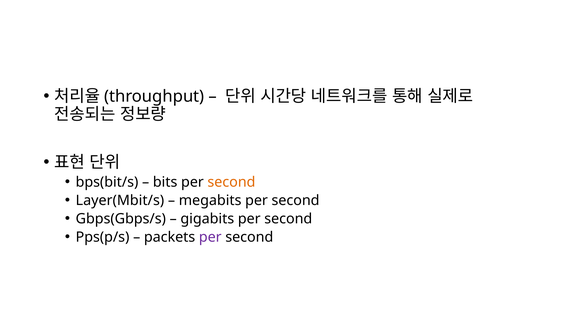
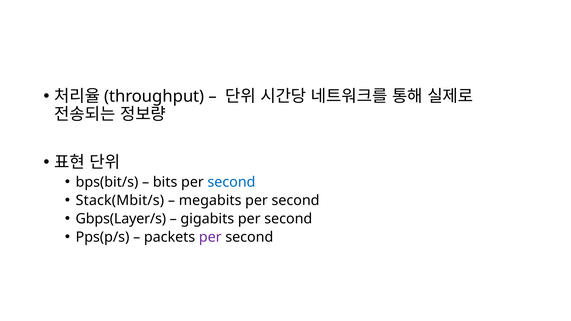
second at (231, 182) colour: orange -> blue
Layer(Mbit/s: Layer(Mbit/s -> Stack(Mbit/s
Gbps(Gbps/s: Gbps(Gbps/s -> Gbps(Layer/s
